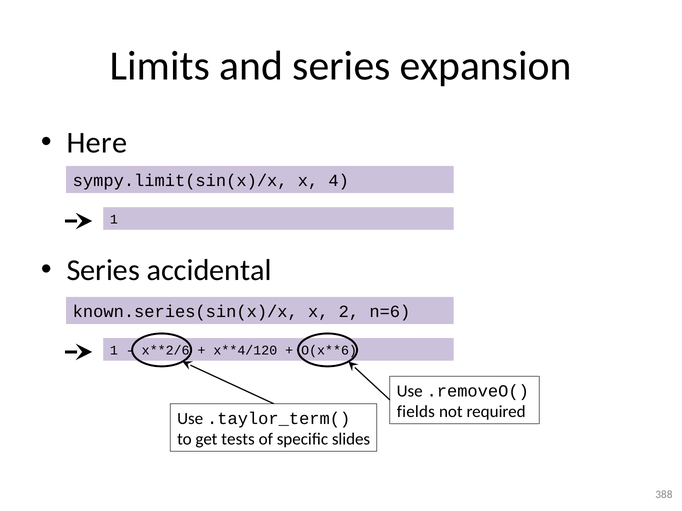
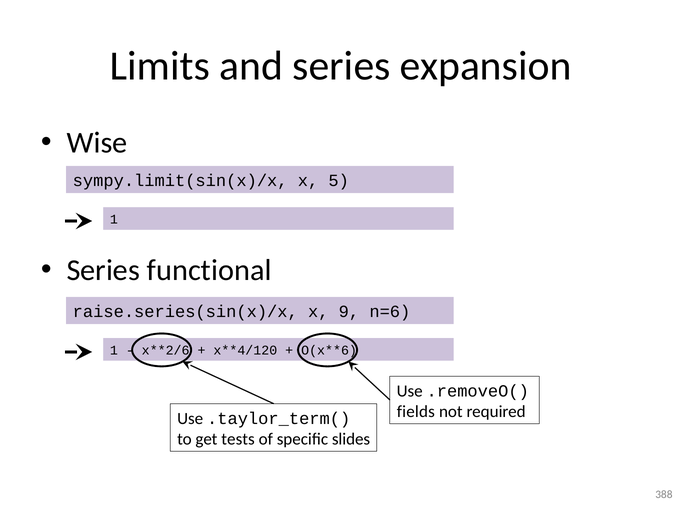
Here: Here -> Wise
4: 4 -> 5
accidental: accidental -> functional
known.series(sin(x)/x: known.series(sin(x)/x -> raise.series(sin(x)/x
2: 2 -> 9
